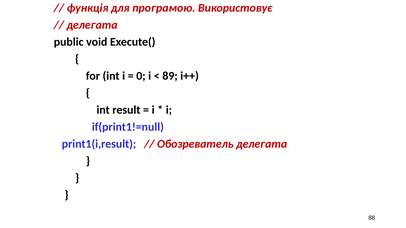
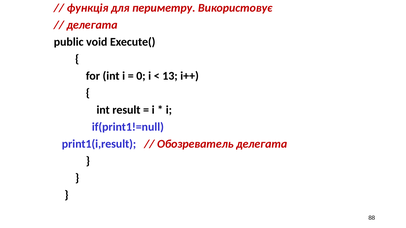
програмою: програмою -> периметру
89: 89 -> 13
